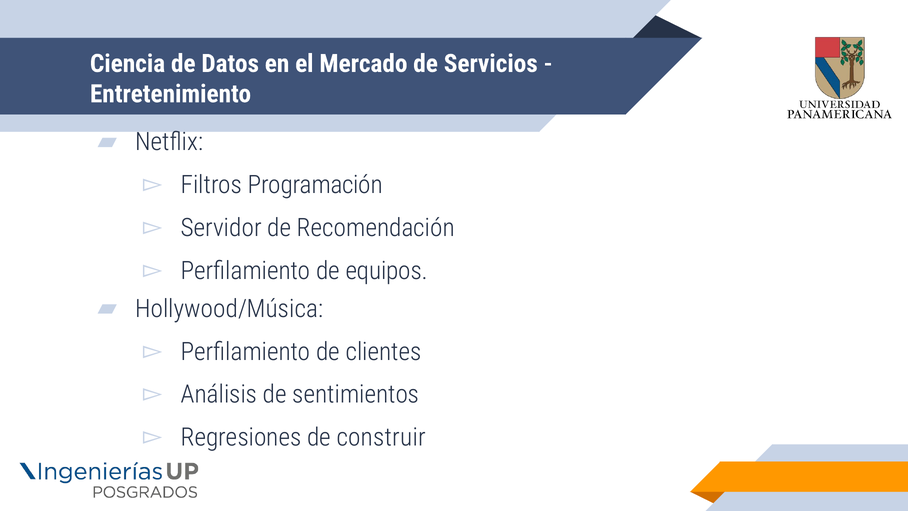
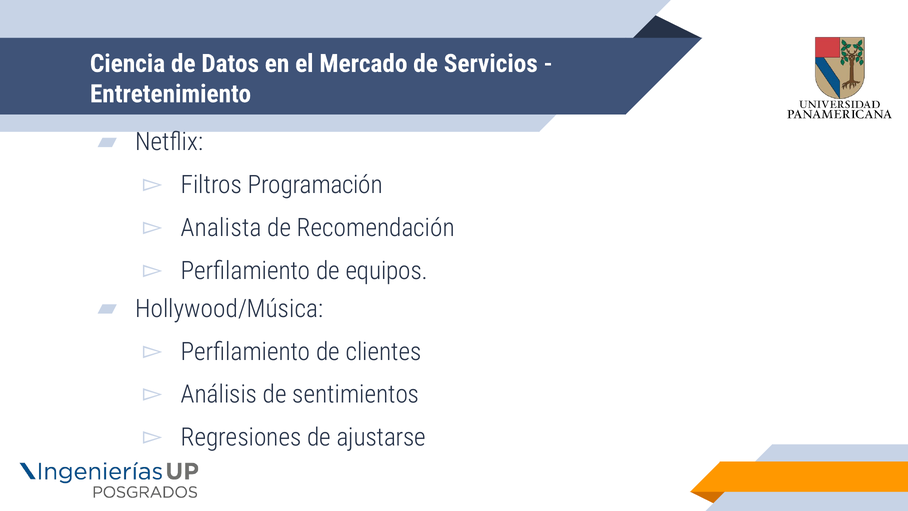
Servidor: Servidor -> Analista
construir: construir -> ajustarse
